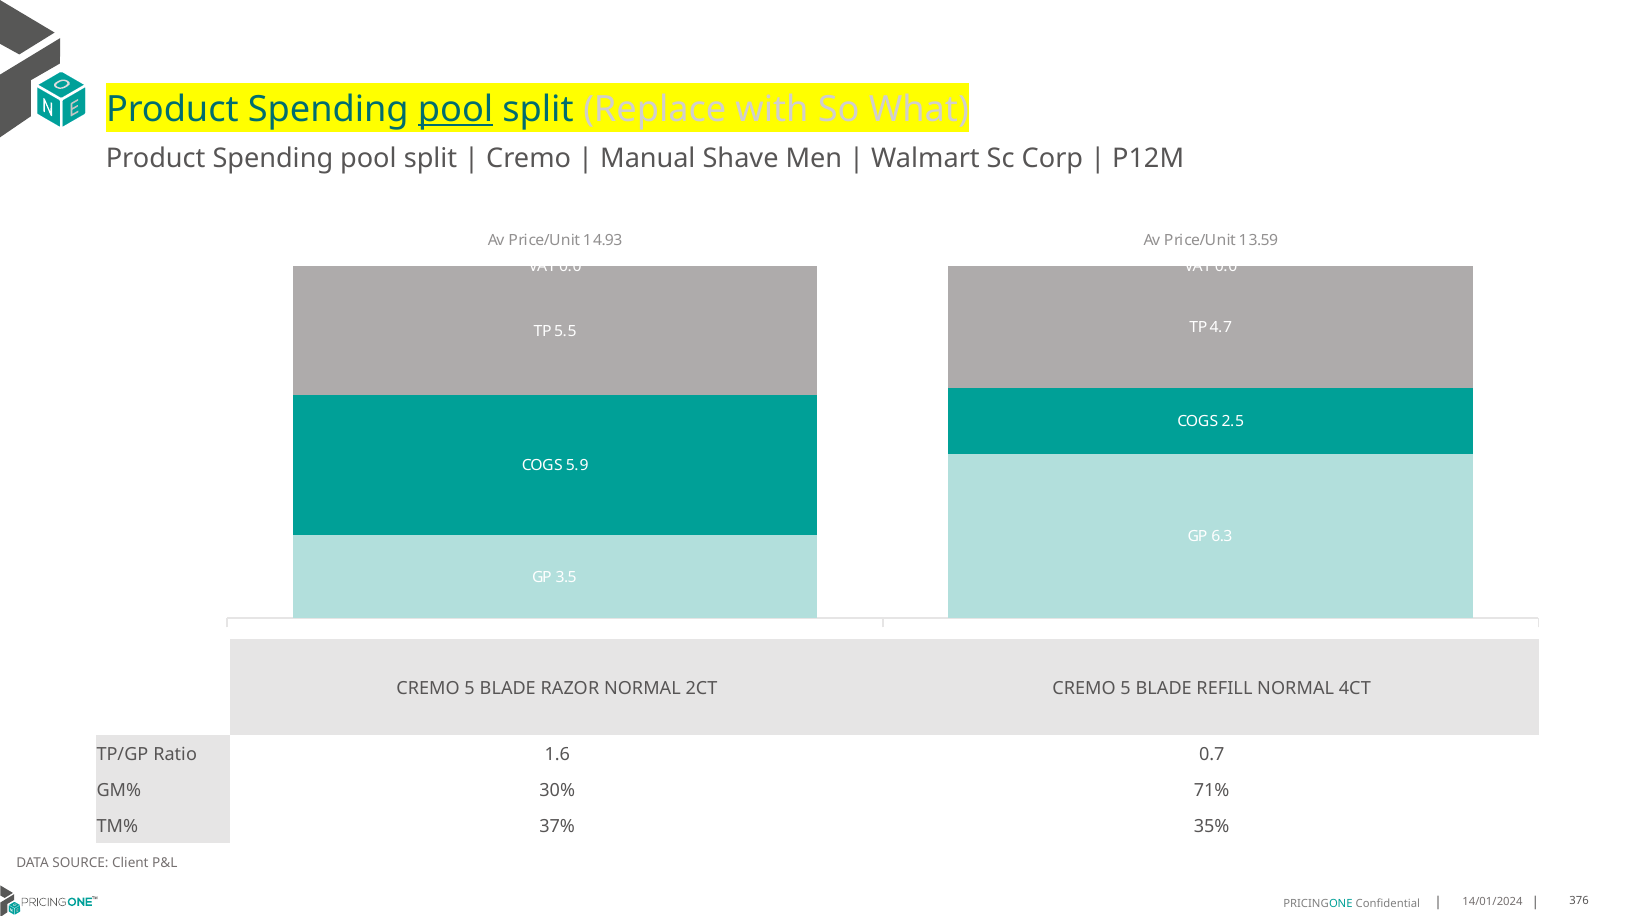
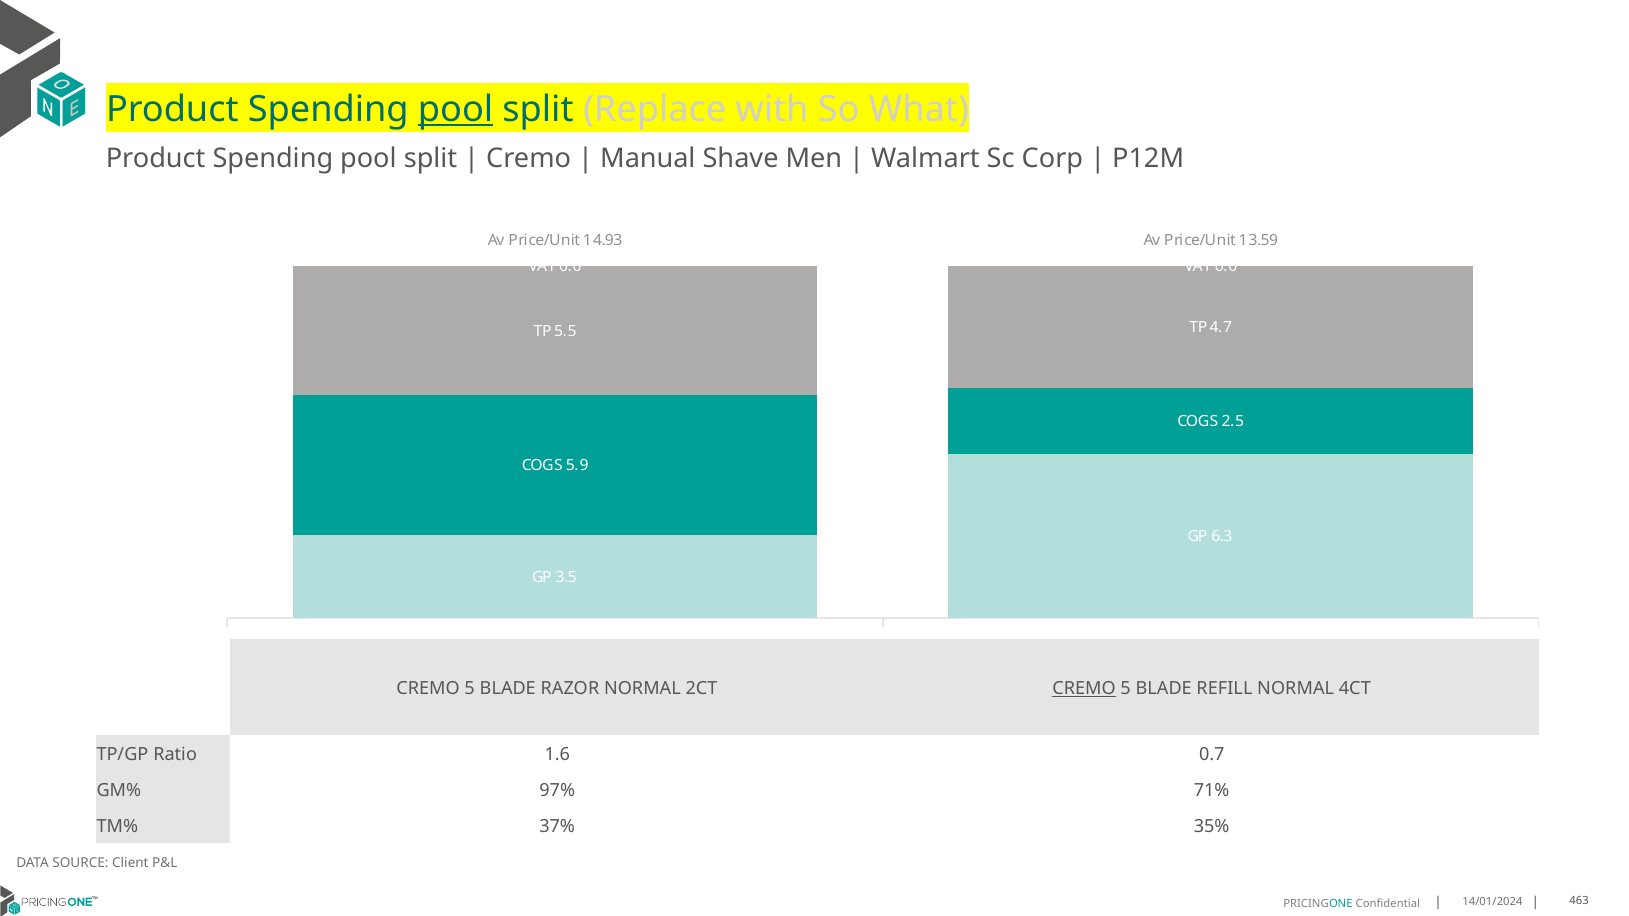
CREMO at (1084, 689) underline: none -> present
30%: 30% -> 97%
376: 376 -> 463
